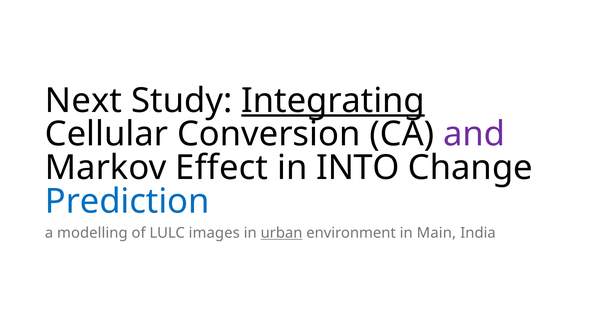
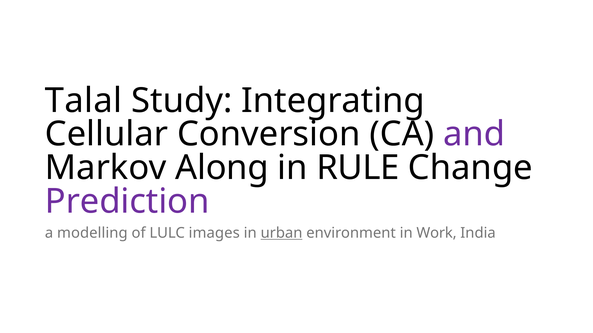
Next: Next -> Talal
Integrating underline: present -> none
Effect: Effect -> Along
INTO: INTO -> RULE
Prediction colour: blue -> purple
Main: Main -> Work
